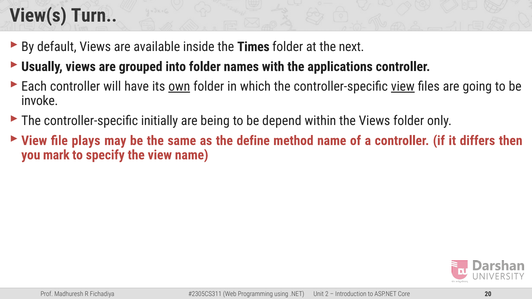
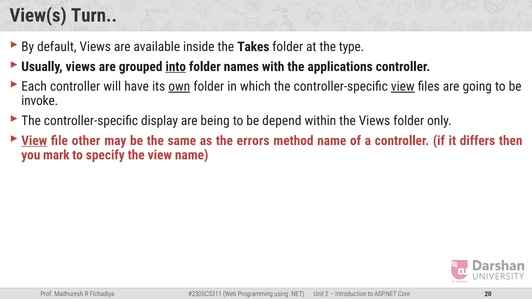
Times: Times -> Takes
next: next -> type
into underline: none -> present
initially: initially -> display
View at (34, 141) underline: none -> present
plays: plays -> other
define: define -> errors
